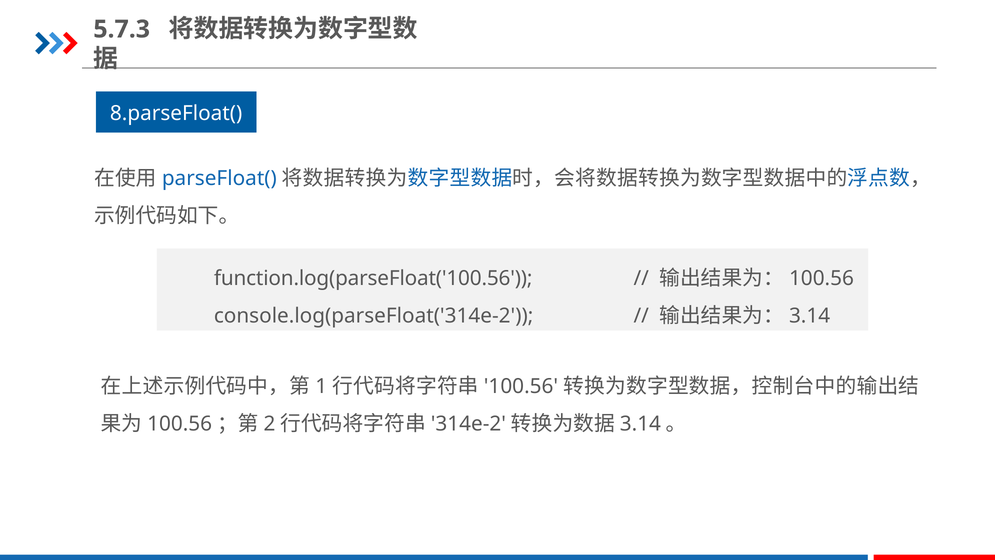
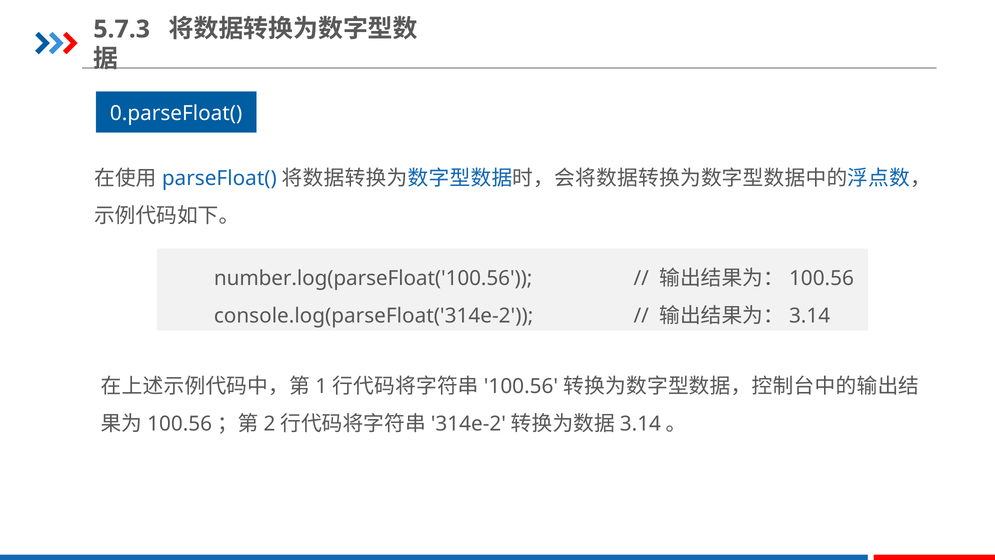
8.parseFloat(: 8.parseFloat( -> 0.parseFloat(
function.log(parseFloat('100.56: function.log(parseFloat('100.56 -> number.log(parseFloat('100.56
